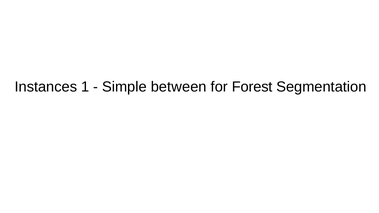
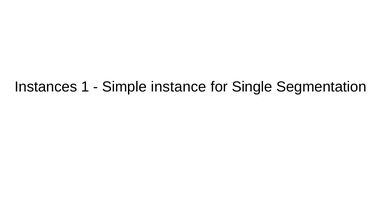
between: between -> instance
Forest: Forest -> Single
